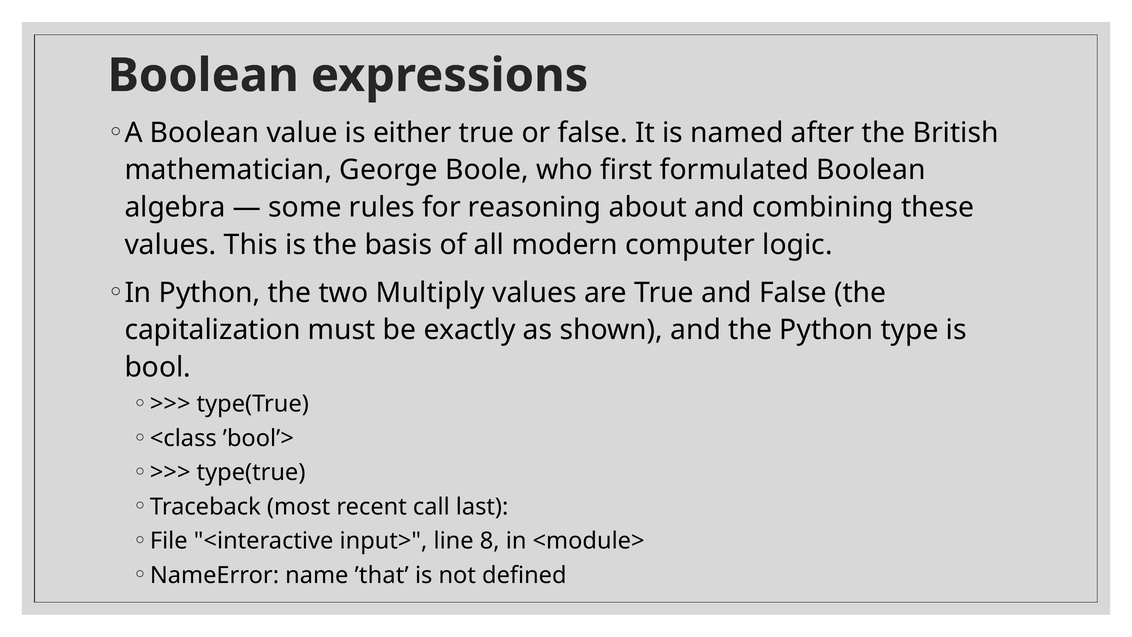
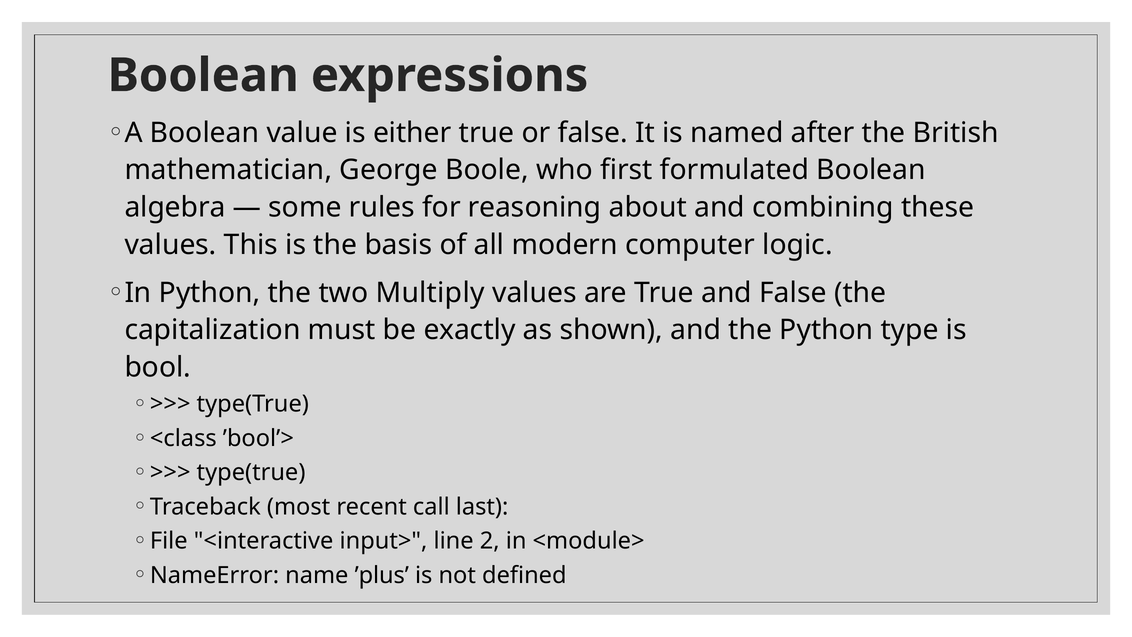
8: 8 -> 2
’that: ’that -> ’plus
